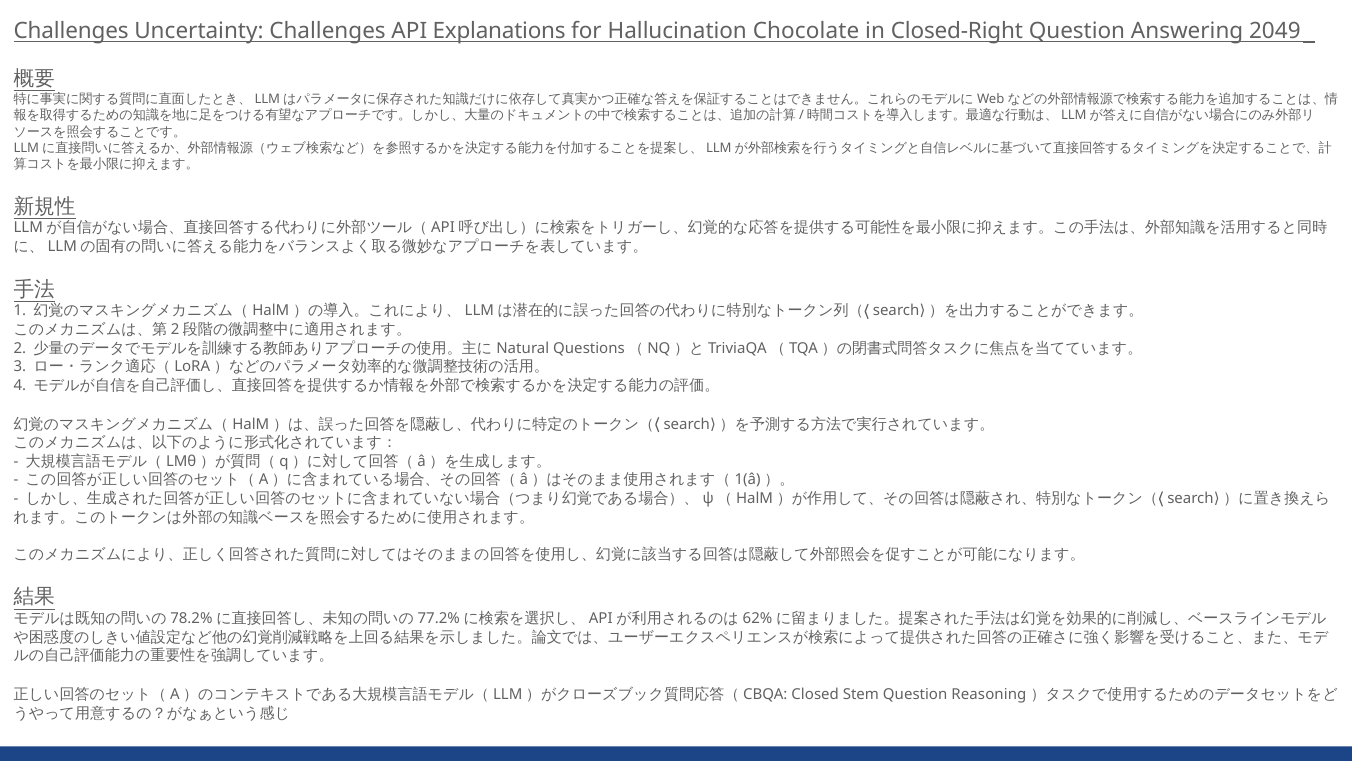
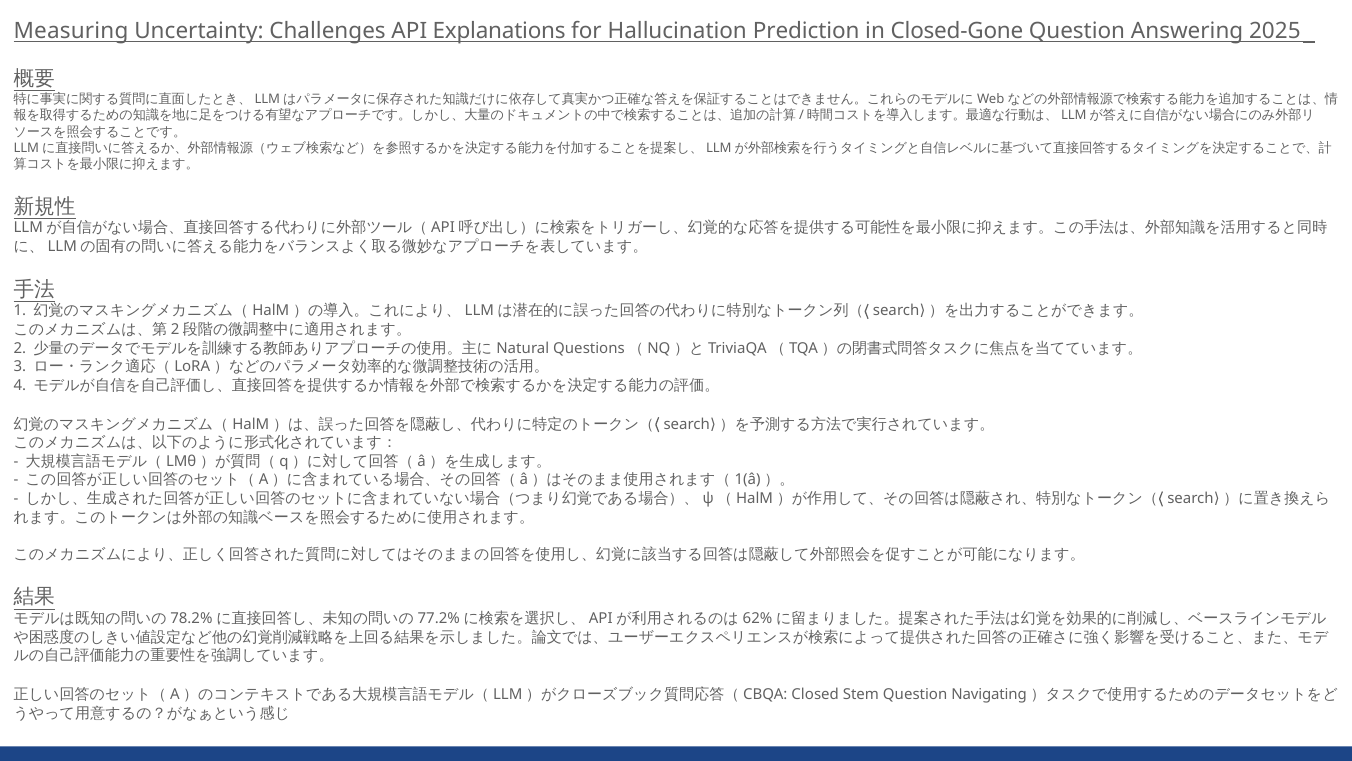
Challenges at (71, 32): Challenges -> Measuring
Chocolate: Chocolate -> Prediction
Closed-Right: Closed-Right -> Closed-Gone
2049: 2049 -> 2025
Reasoning: Reasoning -> Navigating
